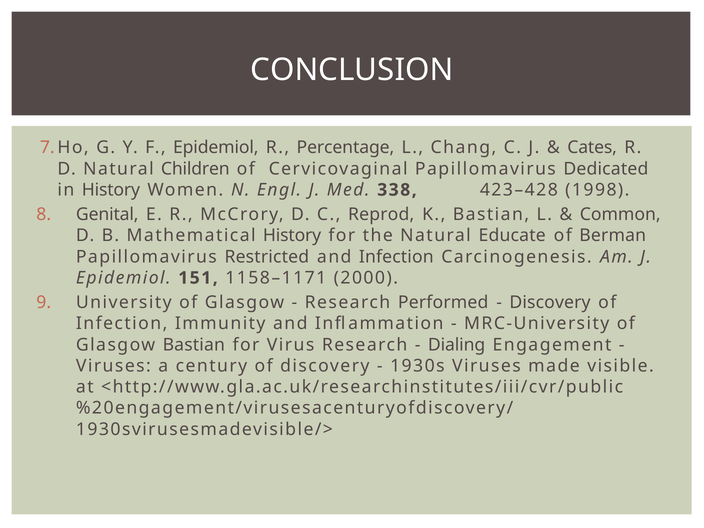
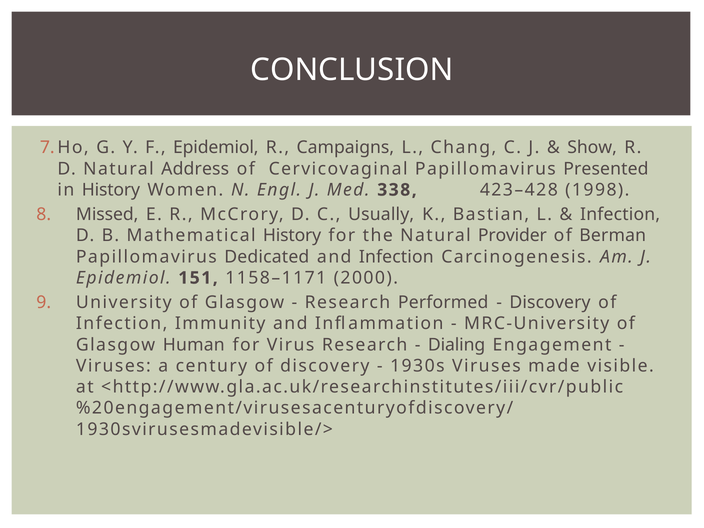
Percentage: Percentage -> Campaigns
Cates: Cates -> Show
Children: Children -> Address
Dedicated: Dedicated -> Presented
Genital: Genital -> Missed
Reprod: Reprod -> Usually
Common at (620, 215): Common -> Infection
Educate: Educate -> Provider
Restricted: Restricted -> Dedicated
Glasgow Bastian: Bastian -> Human
